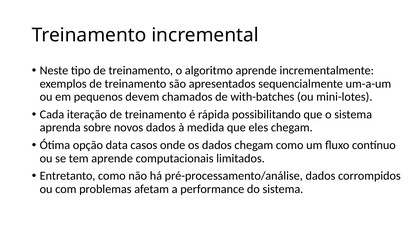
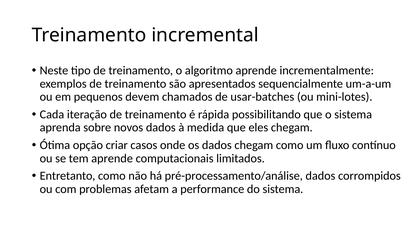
with-batches: with-batches -> usar-batches
data: data -> criar
